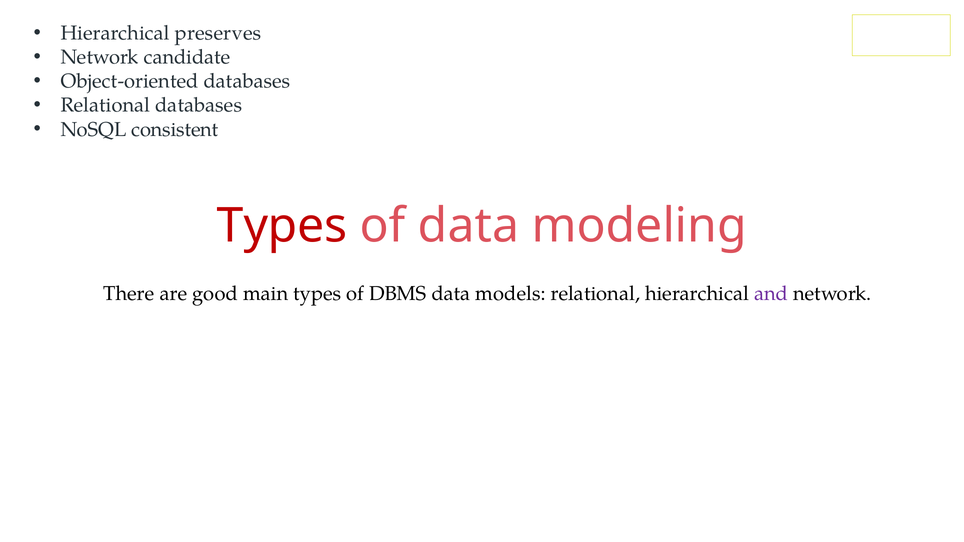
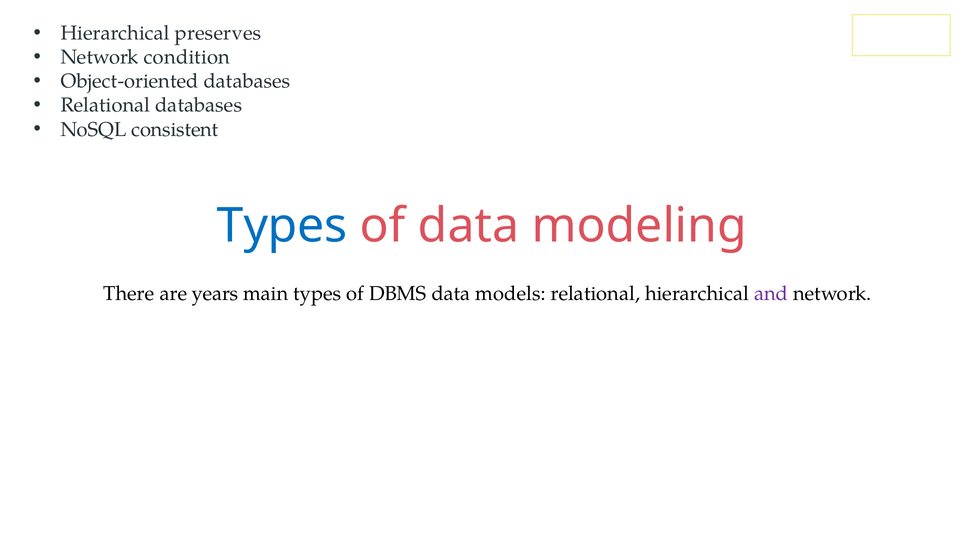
candidate: candidate -> condition
Types at (282, 226) colour: red -> blue
good: good -> years
